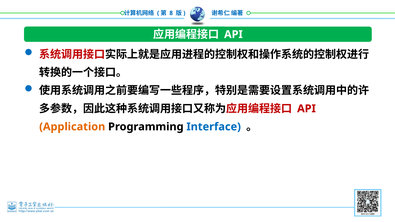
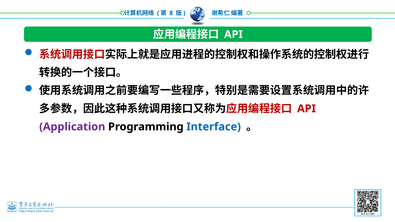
Application colour: orange -> purple
